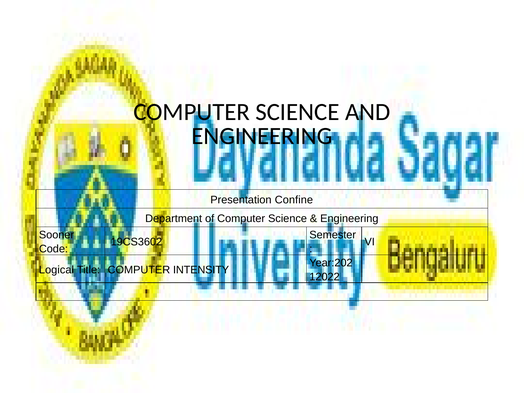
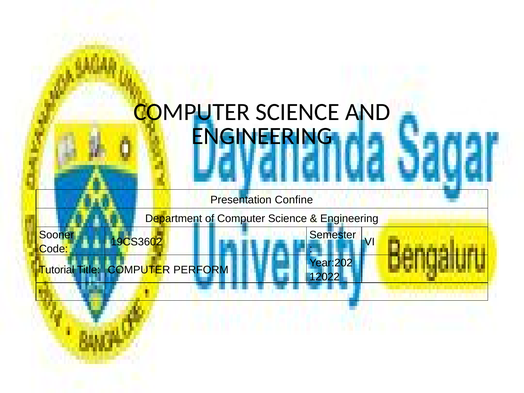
Logical: Logical -> Tutorial
INTENSITY: INTENSITY -> PERFORM
